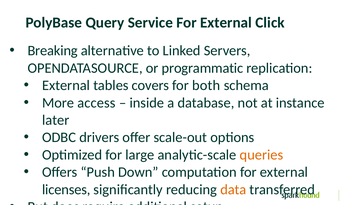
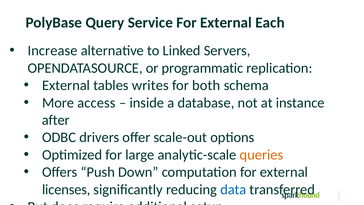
Click: Click -> Each
Breaking: Breaking -> Increase
covers: covers -> writes
later: later -> after
data colour: orange -> blue
